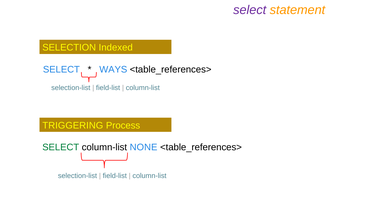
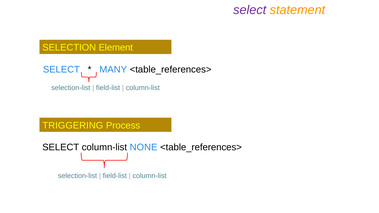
Indexed: Indexed -> Element
WAYS: WAYS -> MANY
SELECT at (61, 147) colour: green -> black
